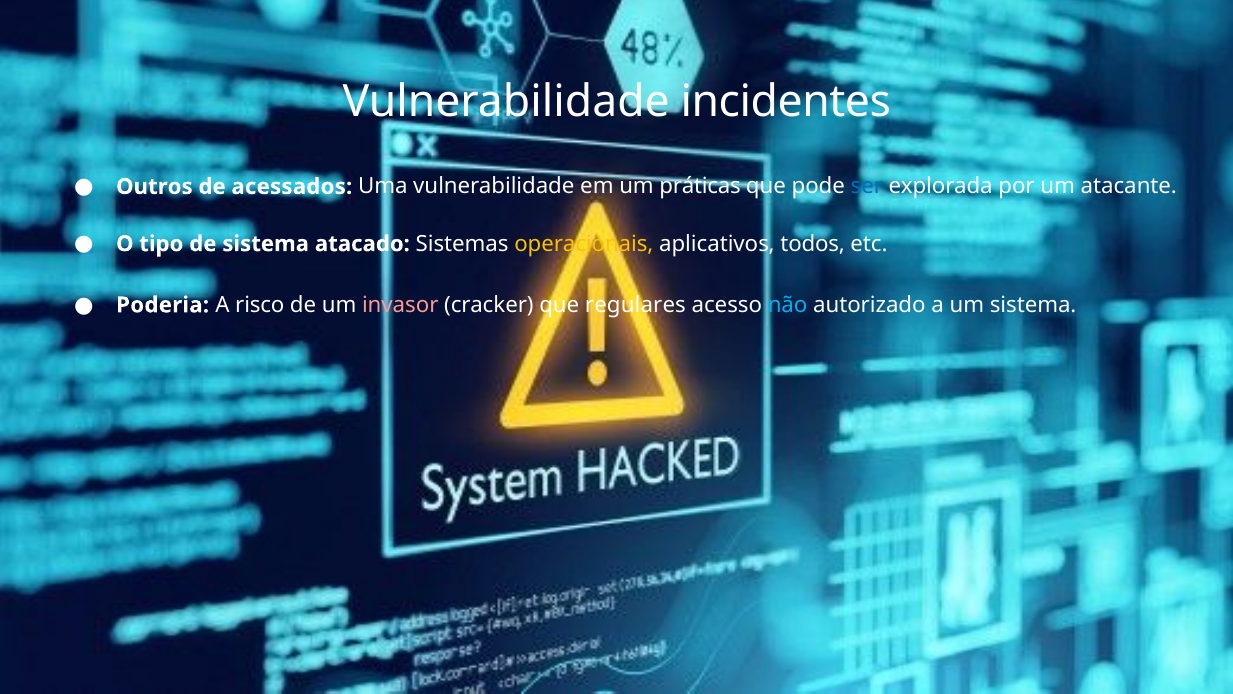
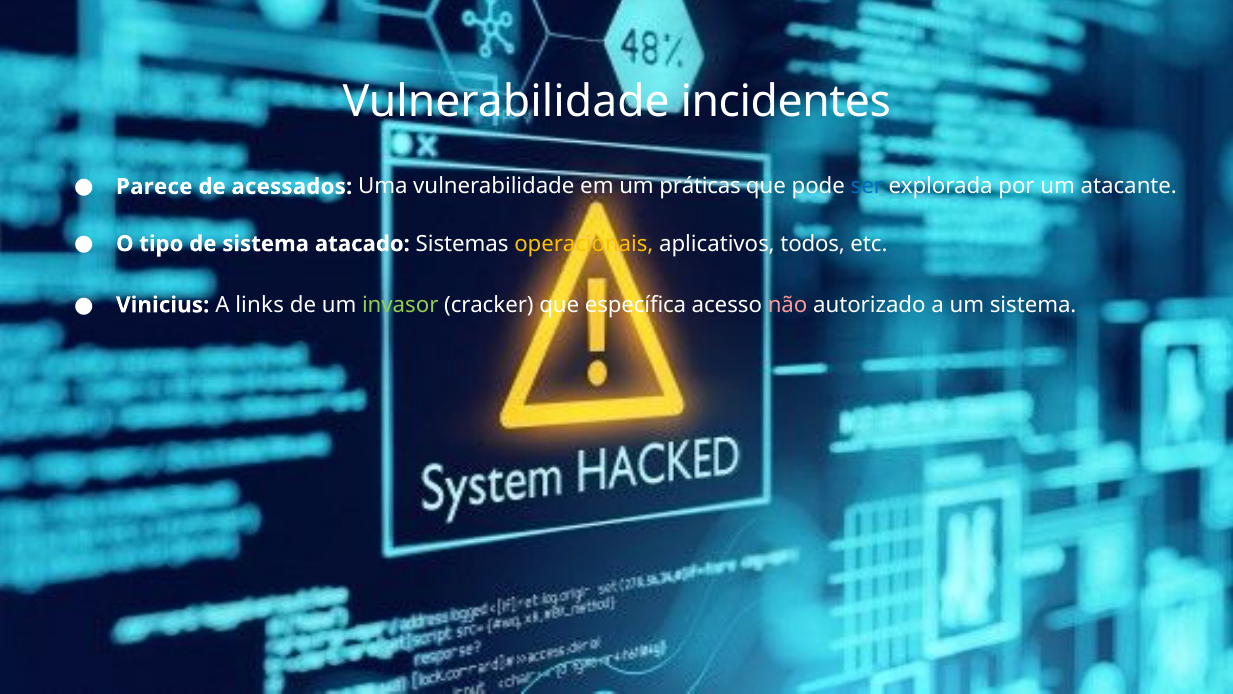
Outros: Outros -> Parece
Poderia: Poderia -> Vinicius
risco: risco -> links
invasor colour: pink -> light green
regulares: regulares -> específica
não colour: light blue -> pink
